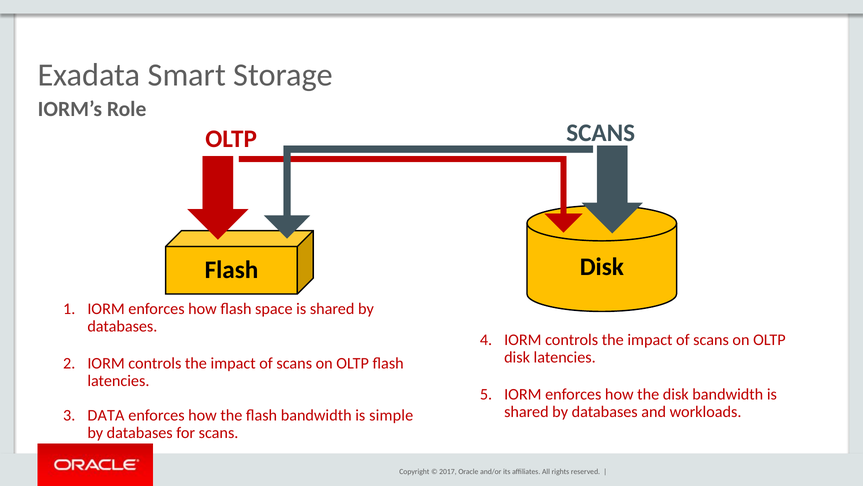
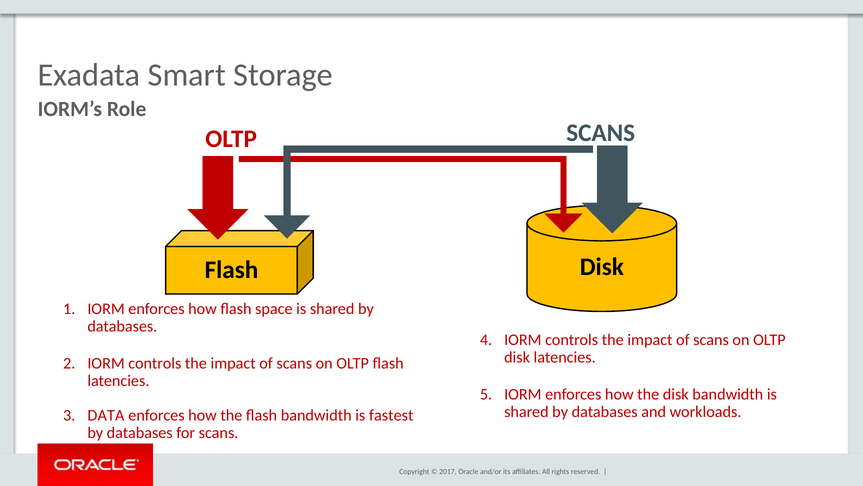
simple: simple -> fastest
